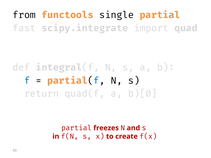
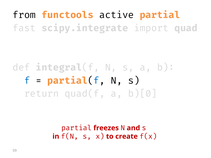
single: single -> active
